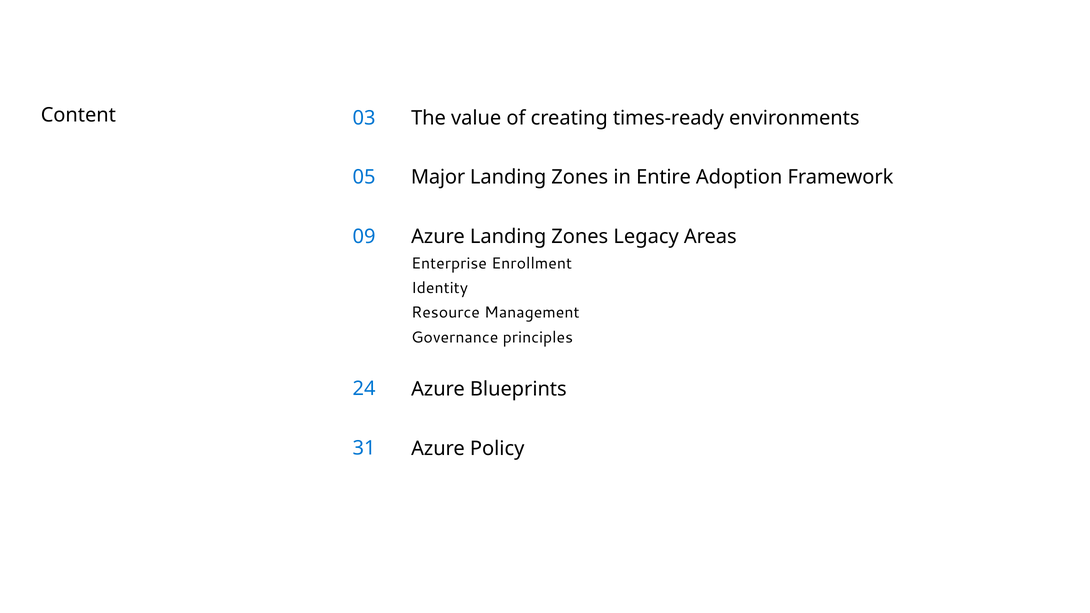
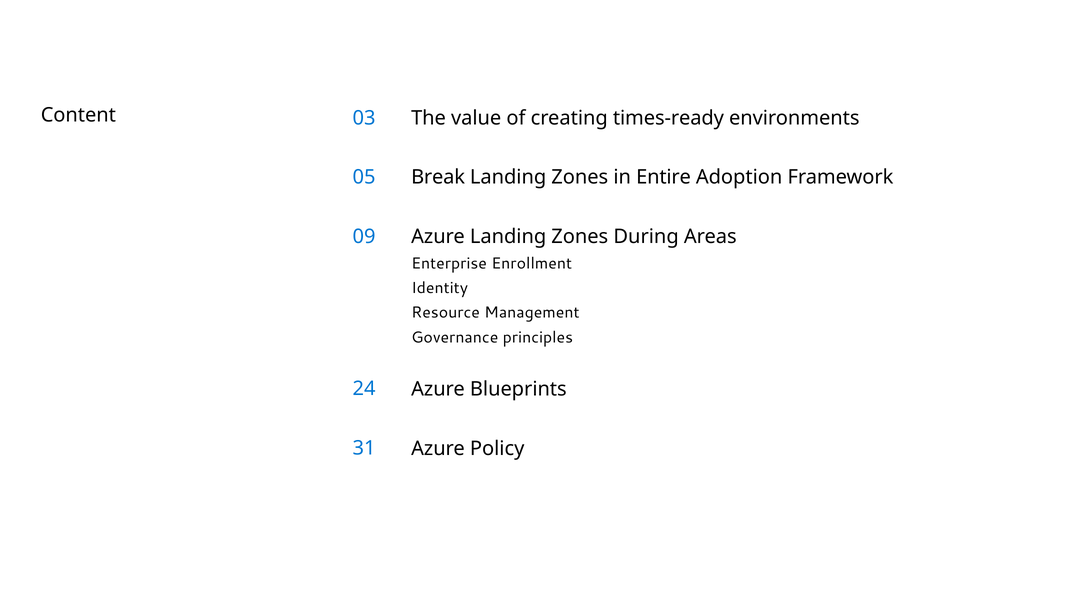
Major: Major -> Break
Legacy: Legacy -> During
